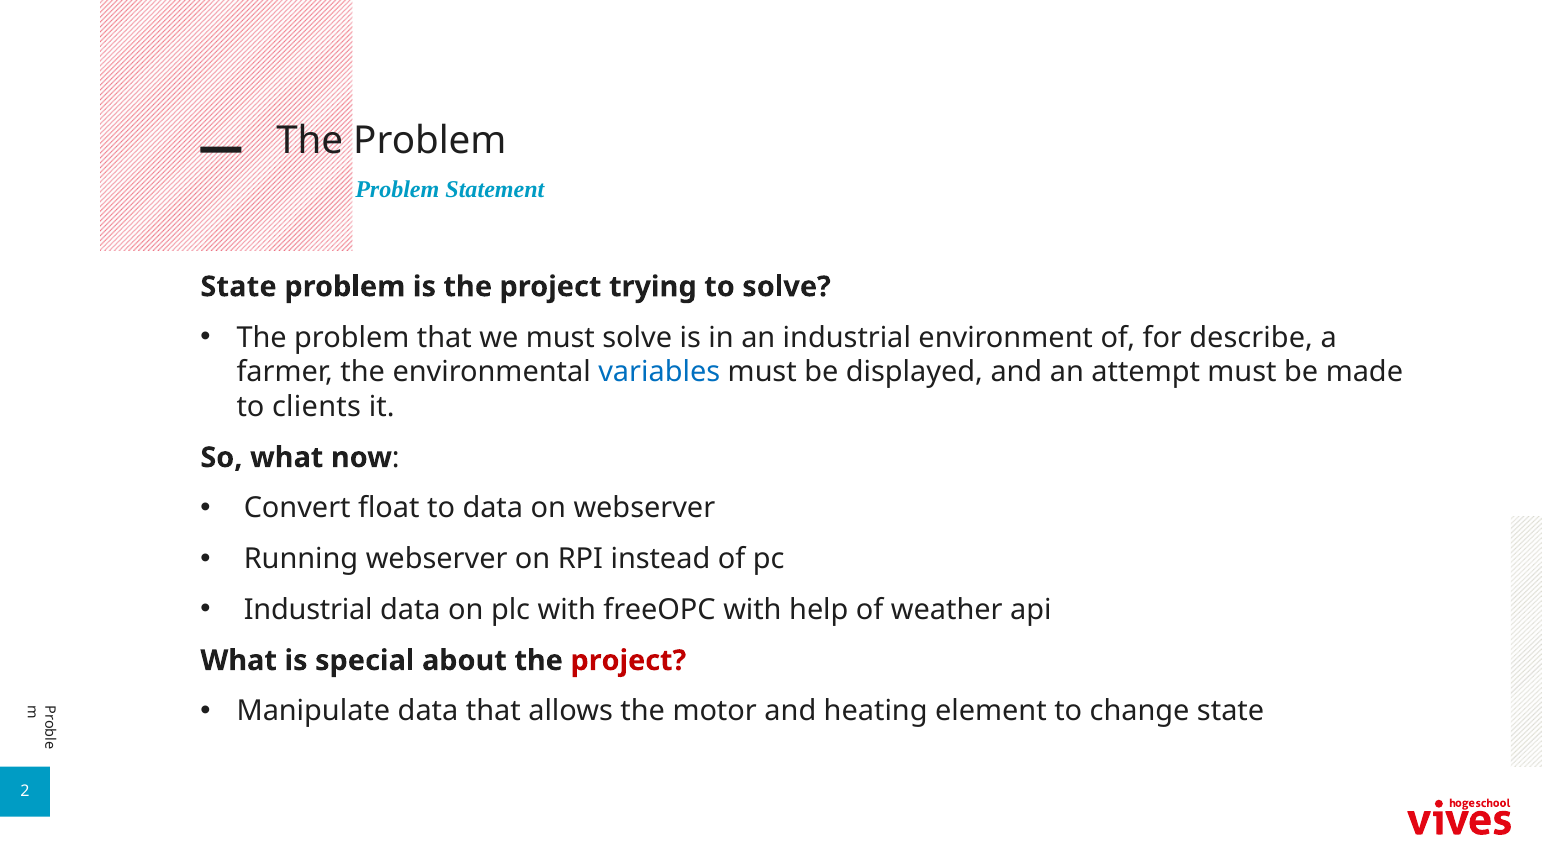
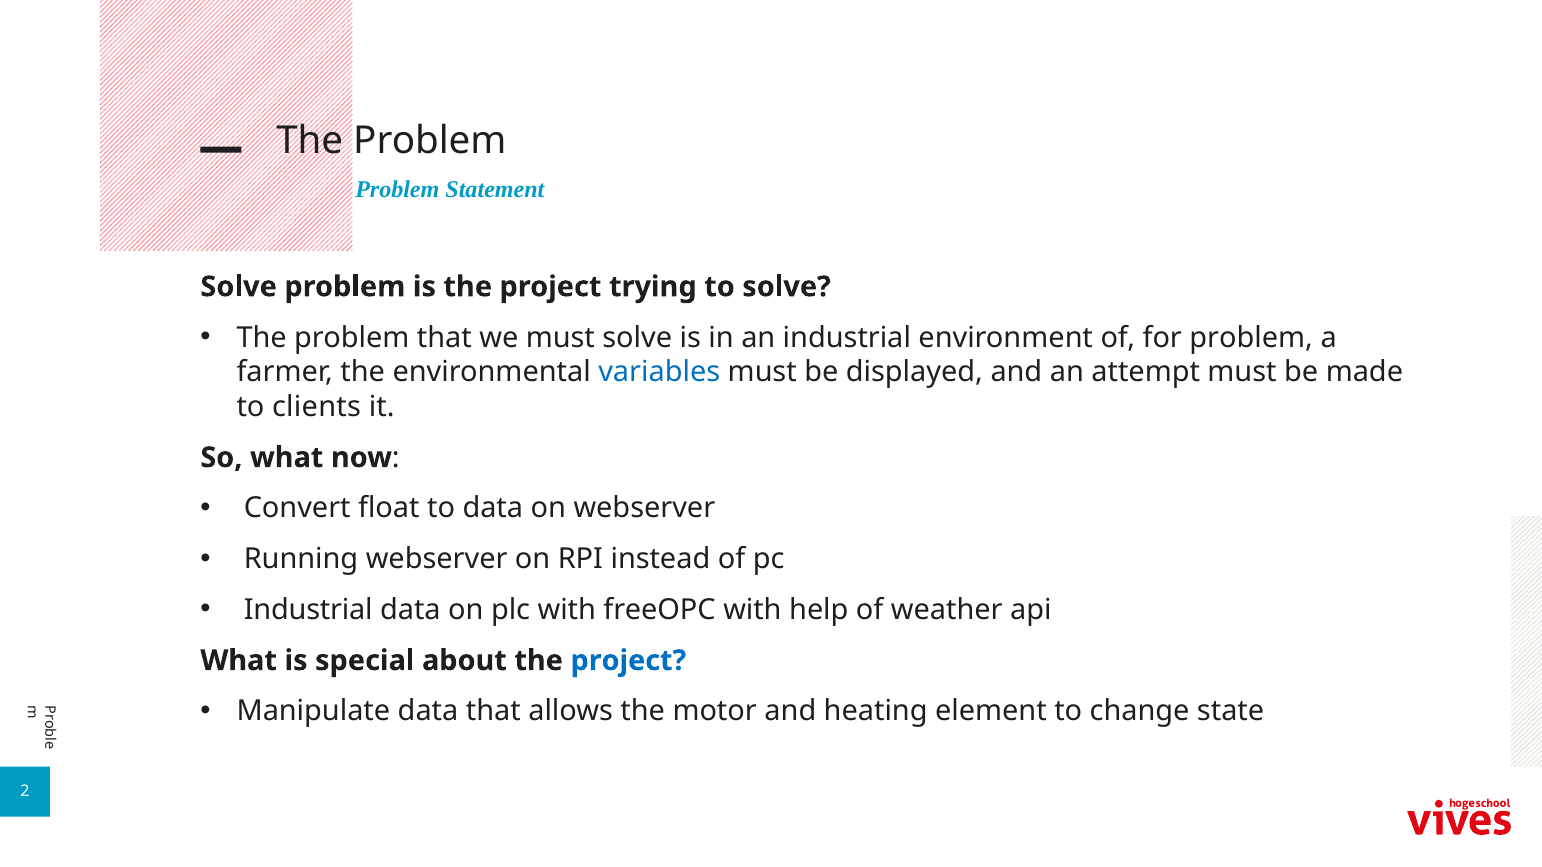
State at (239, 287): State -> Solve
for describe: describe -> problem
project at (628, 661) colour: red -> blue
